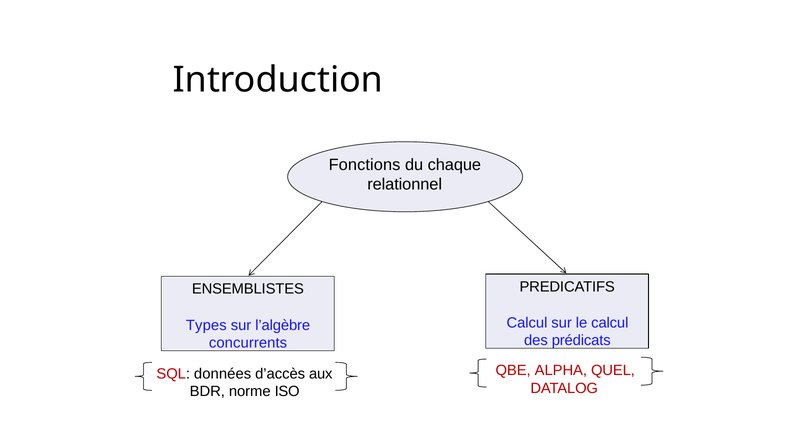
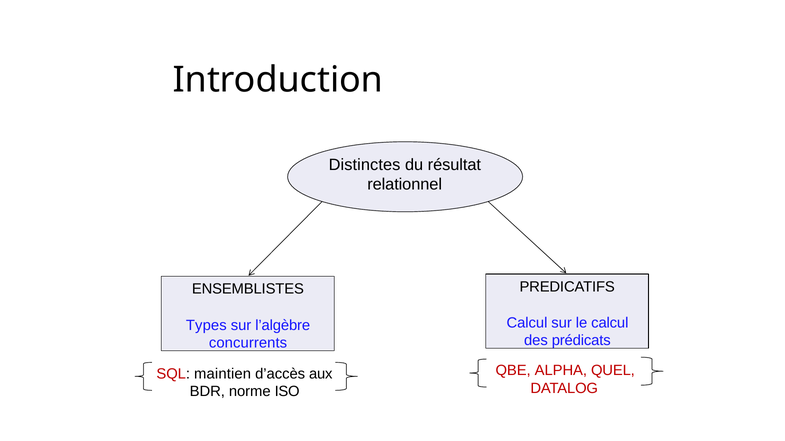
Fonctions: Fonctions -> Distinctes
chaque: chaque -> résultat
données: données -> maintien
